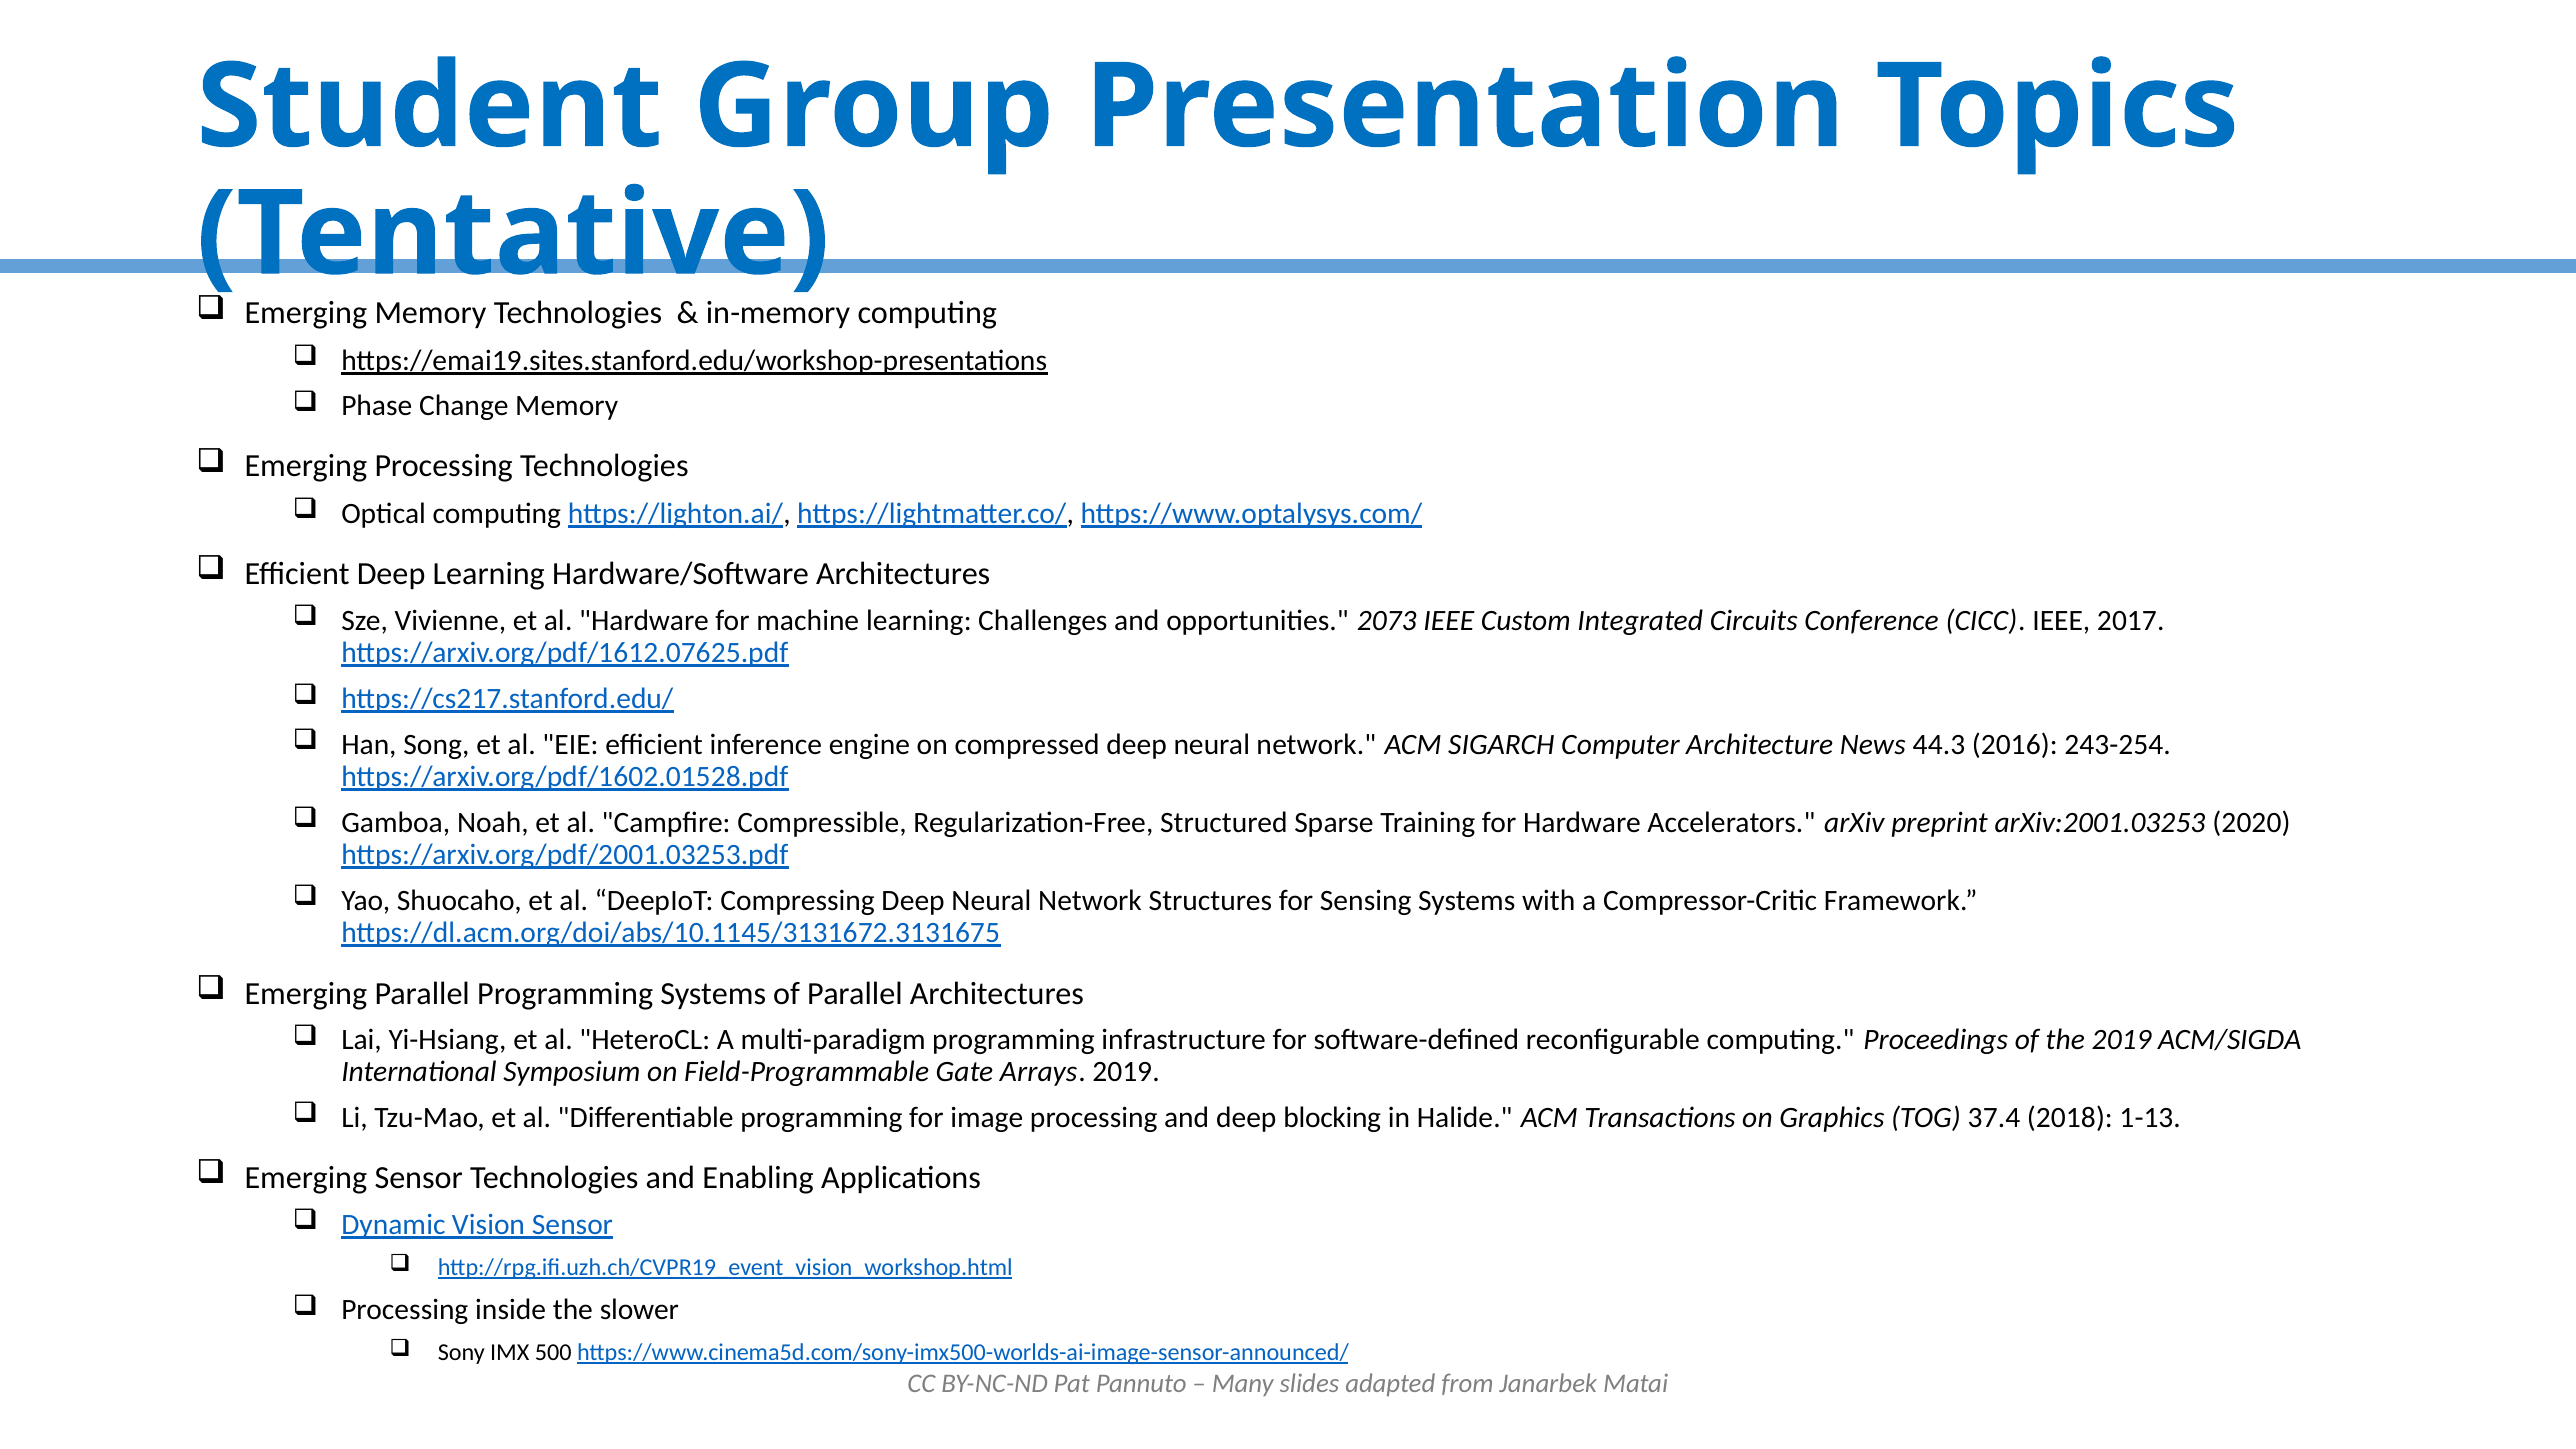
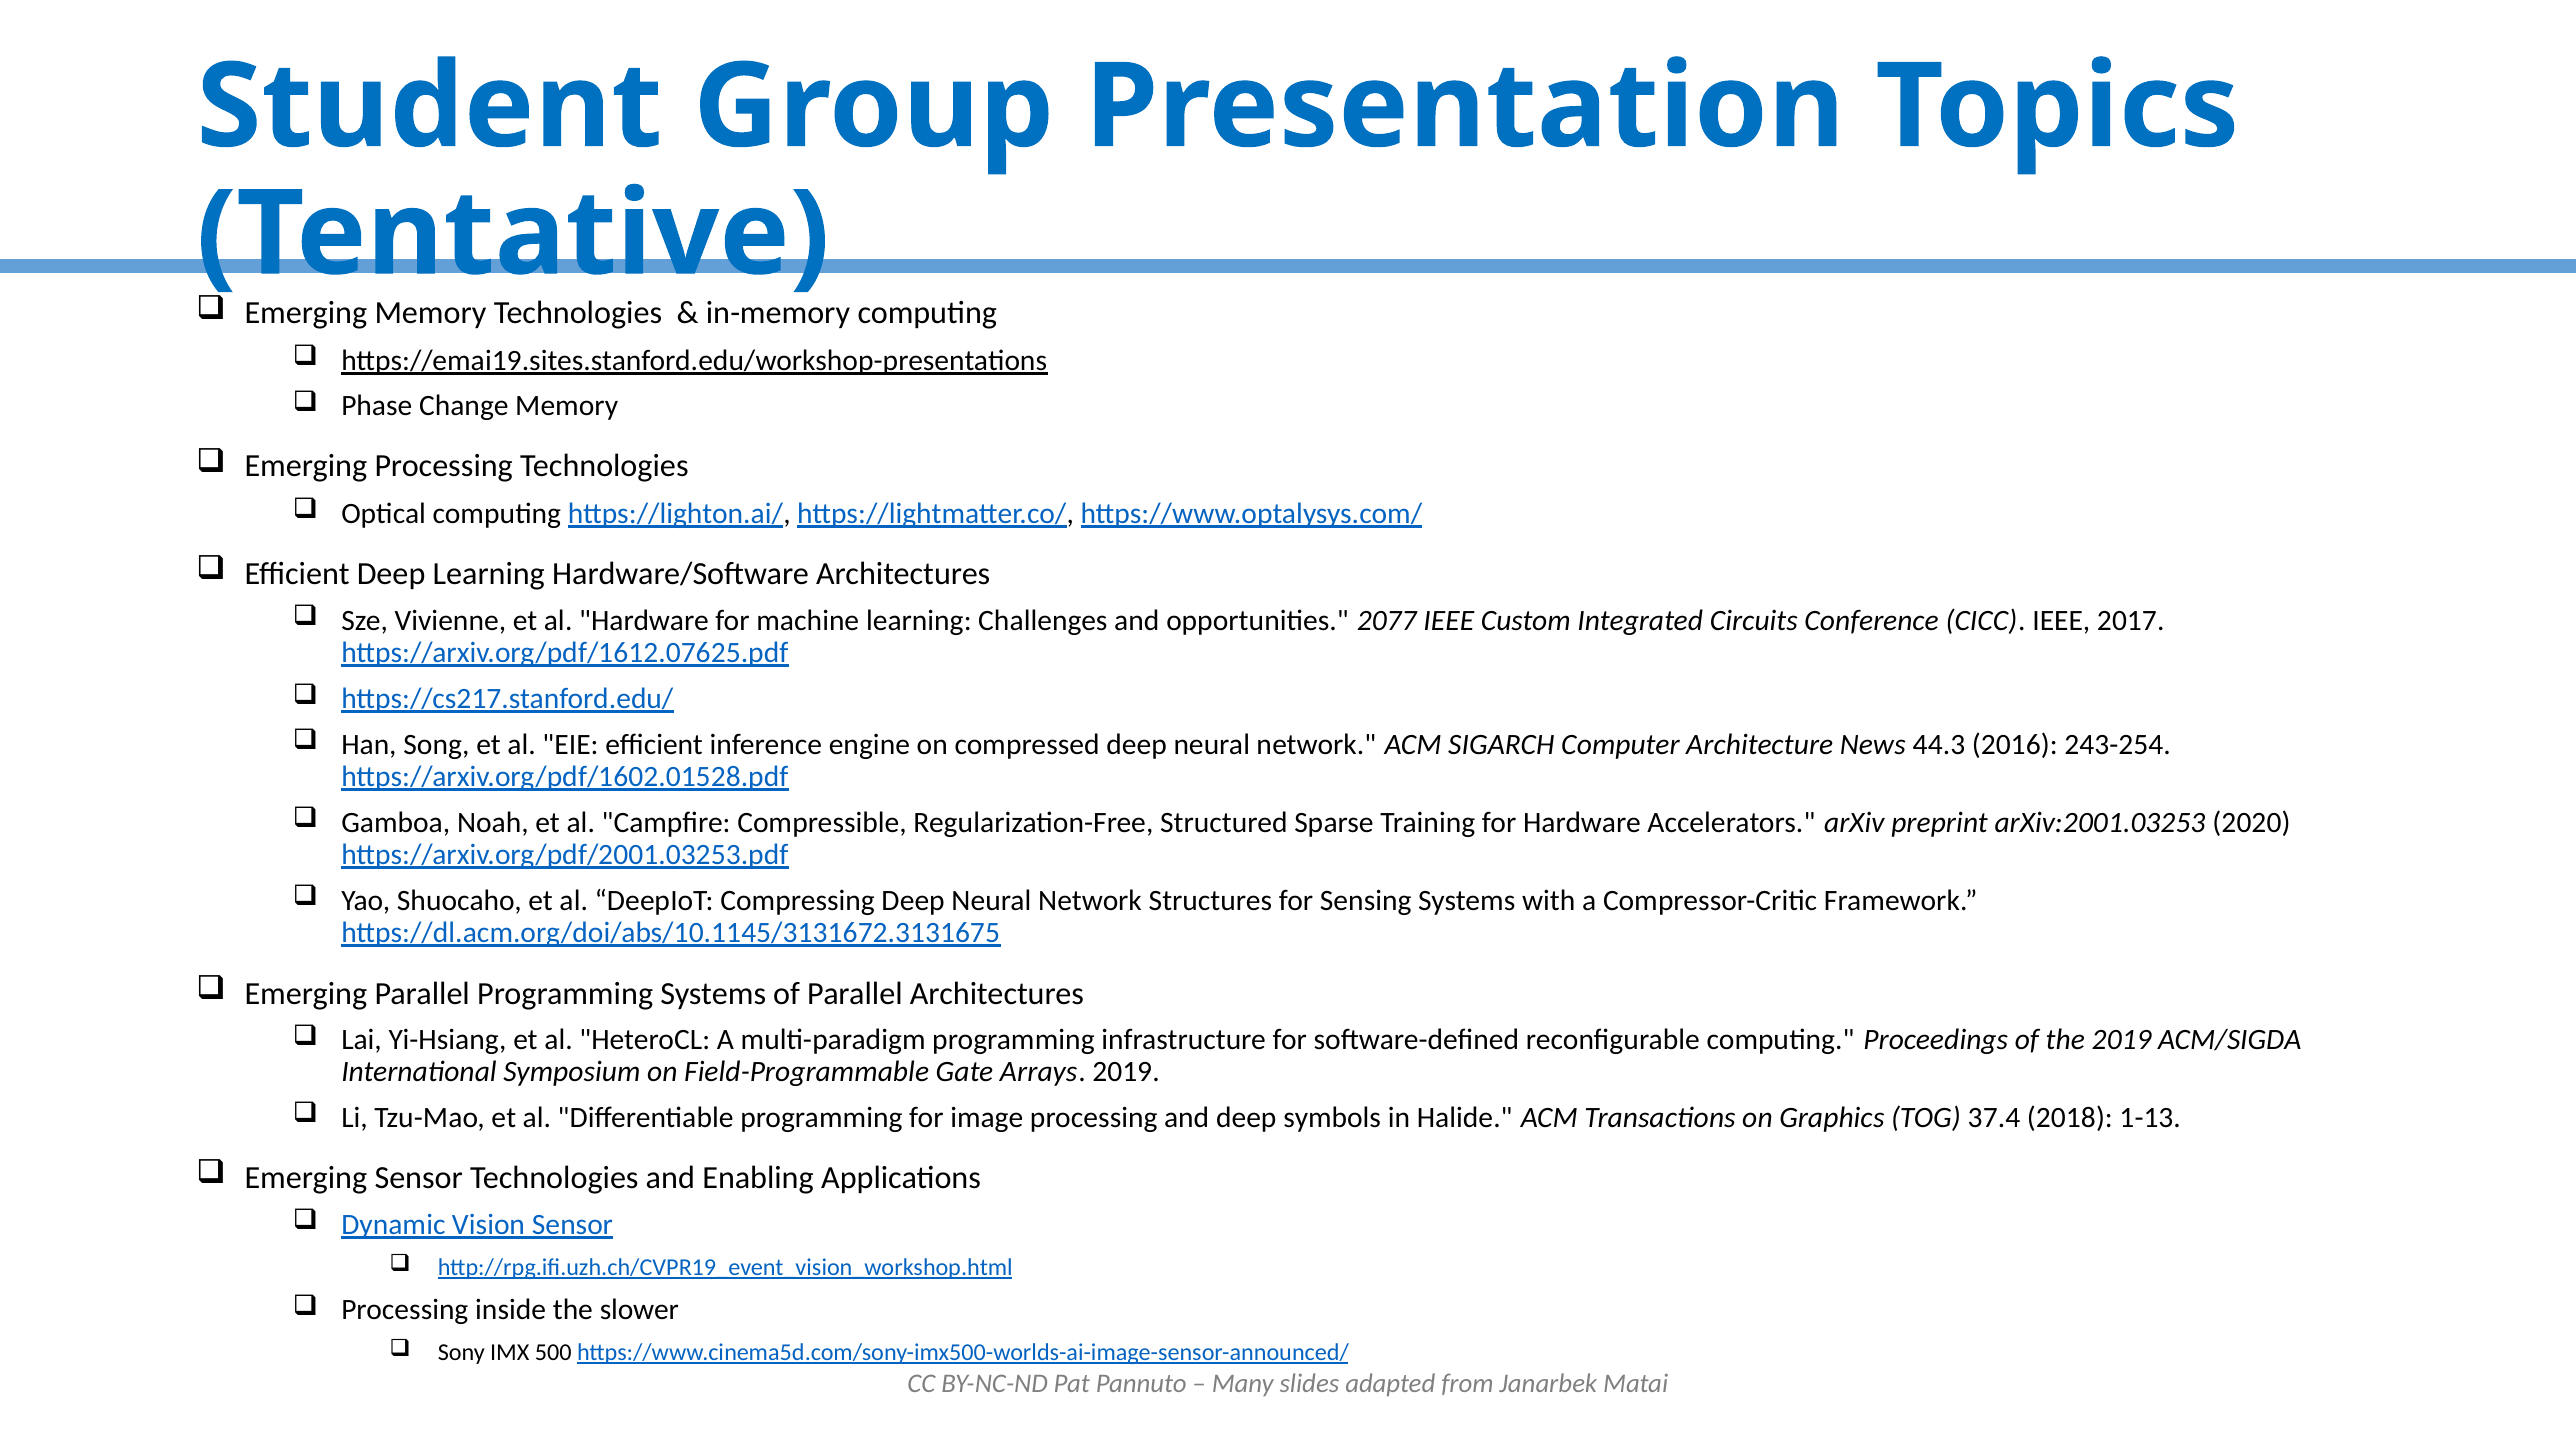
2073: 2073 -> 2077
blocking: blocking -> symbols
